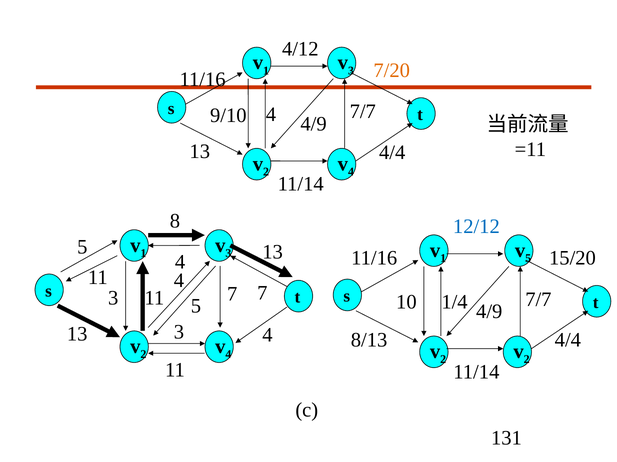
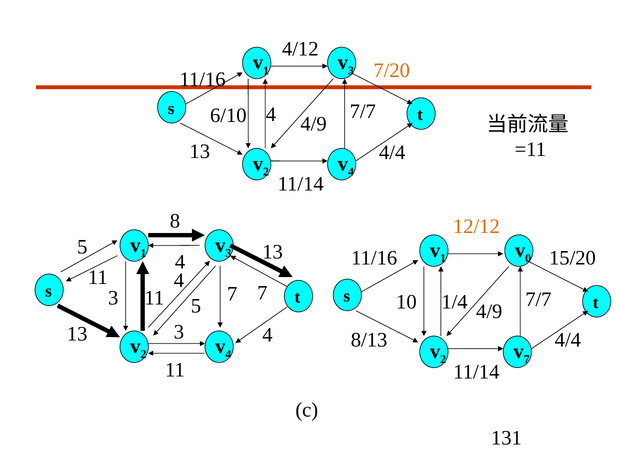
9/10: 9/10 -> 6/10
12/12 colour: blue -> orange
5 at (528, 259): 5 -> 0
2 at (527, 360): 2 -> 7
